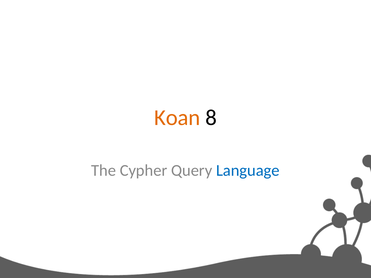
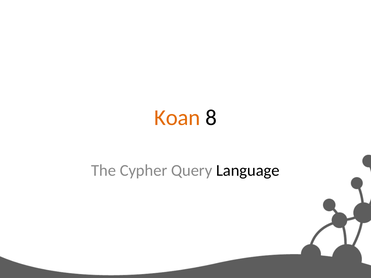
Language colour: blue -> black
